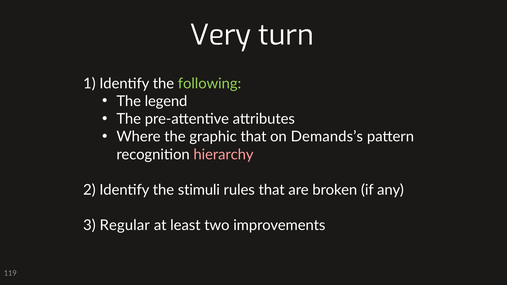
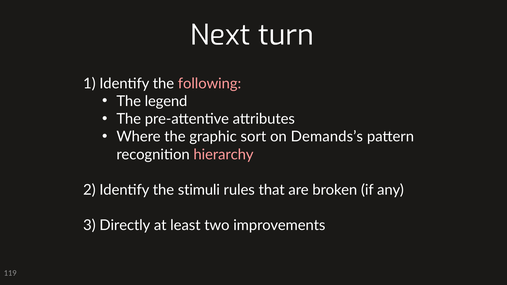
Very: Very -> Next
following colour: light green -> pink
graphic that: that -> sort
Regular: Regular -> Directly
